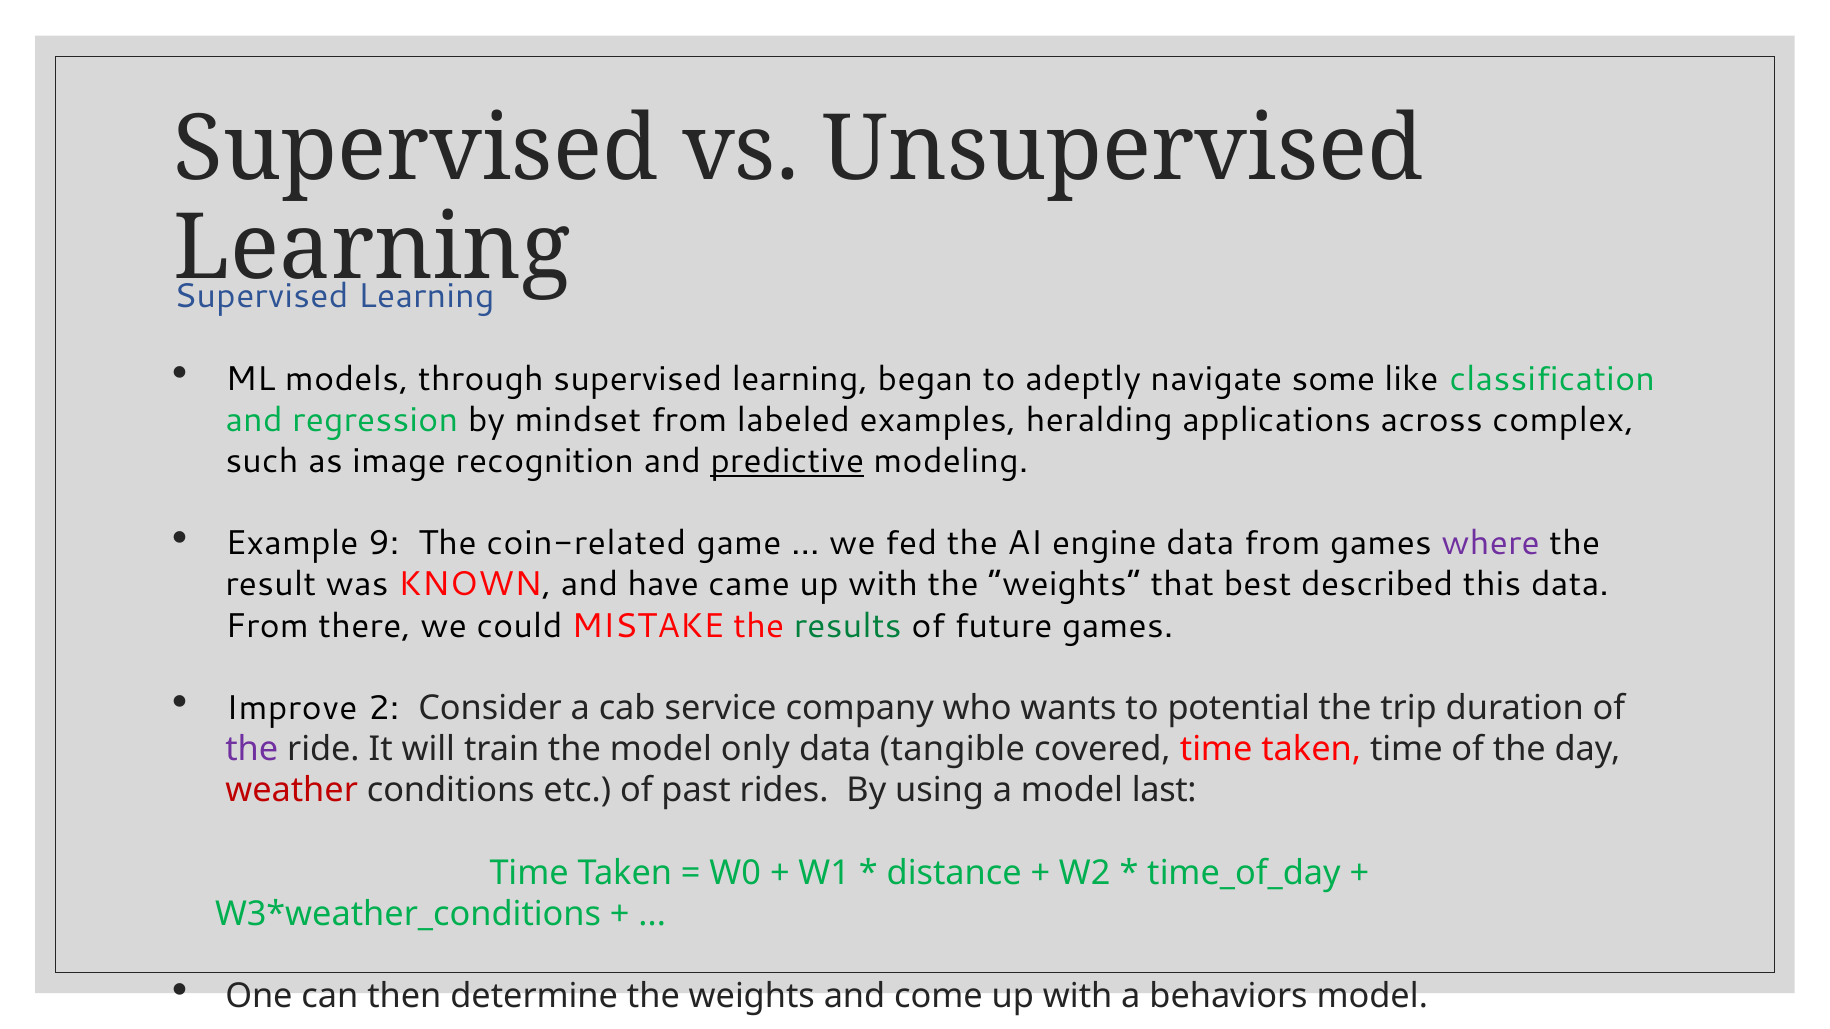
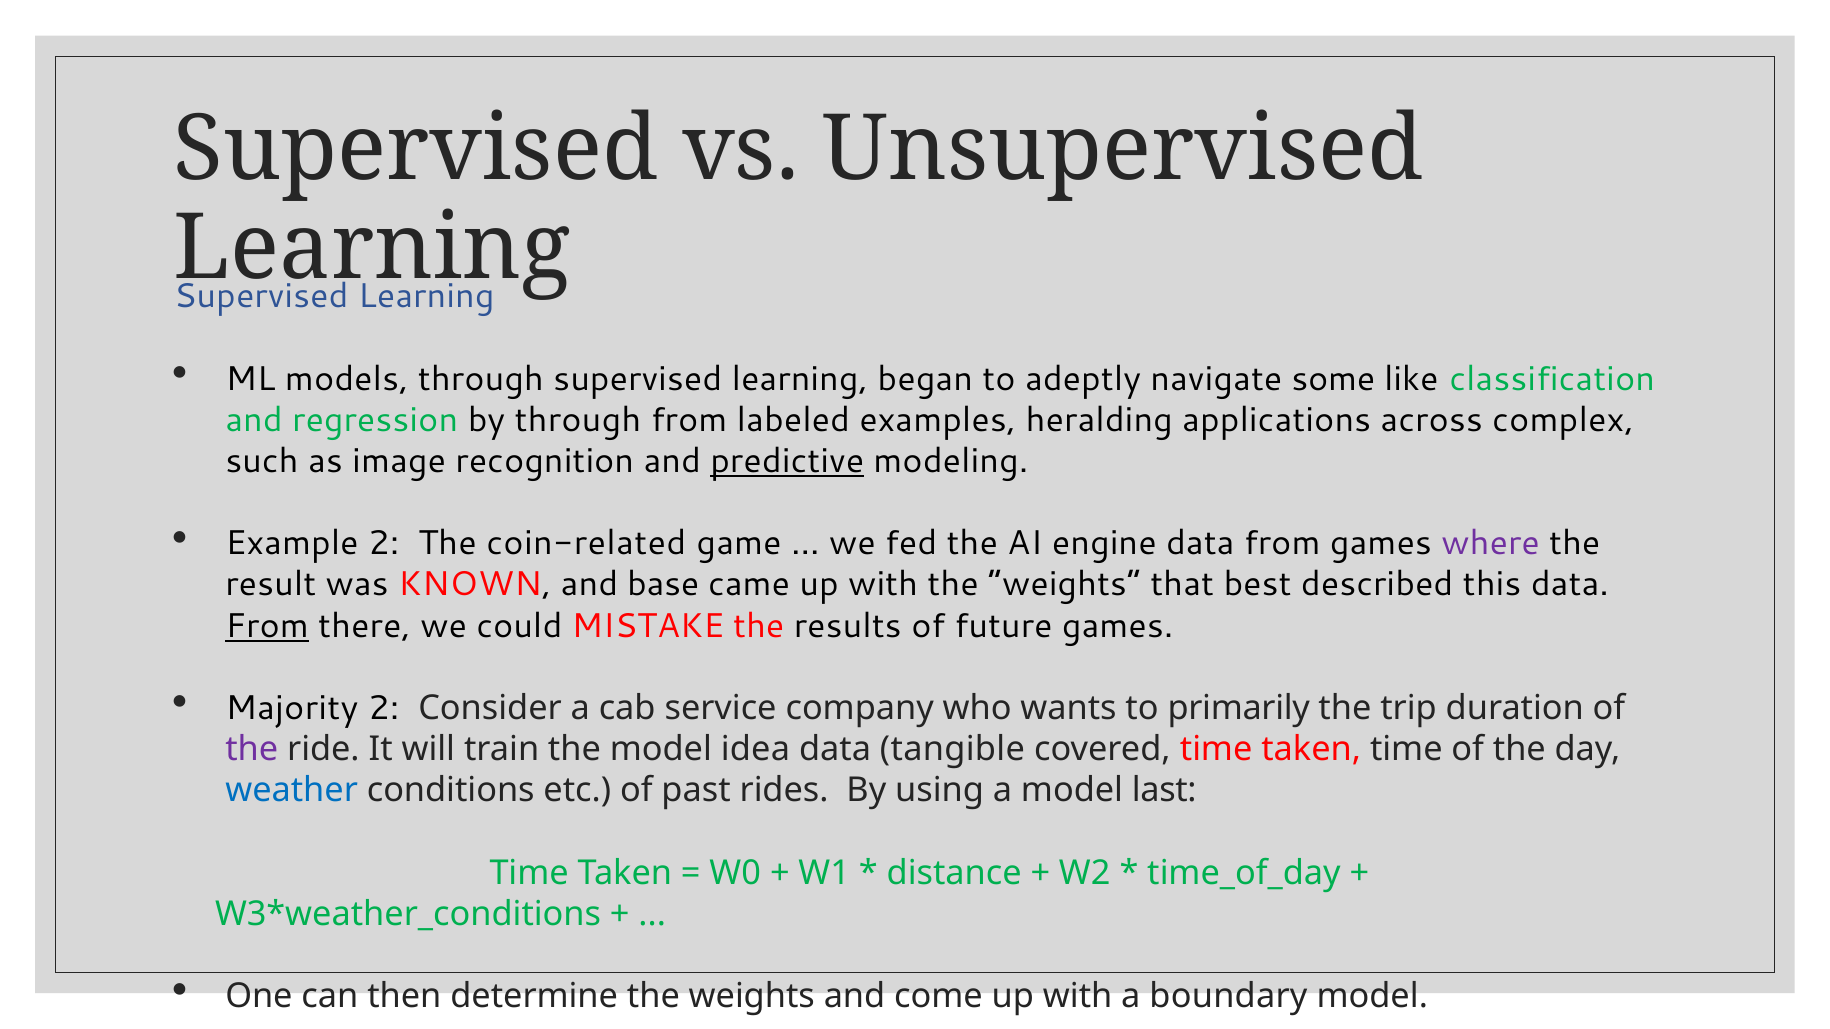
by mindset: mindset -> through
Example 9: 9 -> 2
have: have -> base
From at (267, 626) underline: none -> present
results colour: green -> black
Improve: Improve -> Majority
potential: potential -> primarily
only: only -> idea
weather colour: red -> blue
behaviors: behaviors -> boundary
